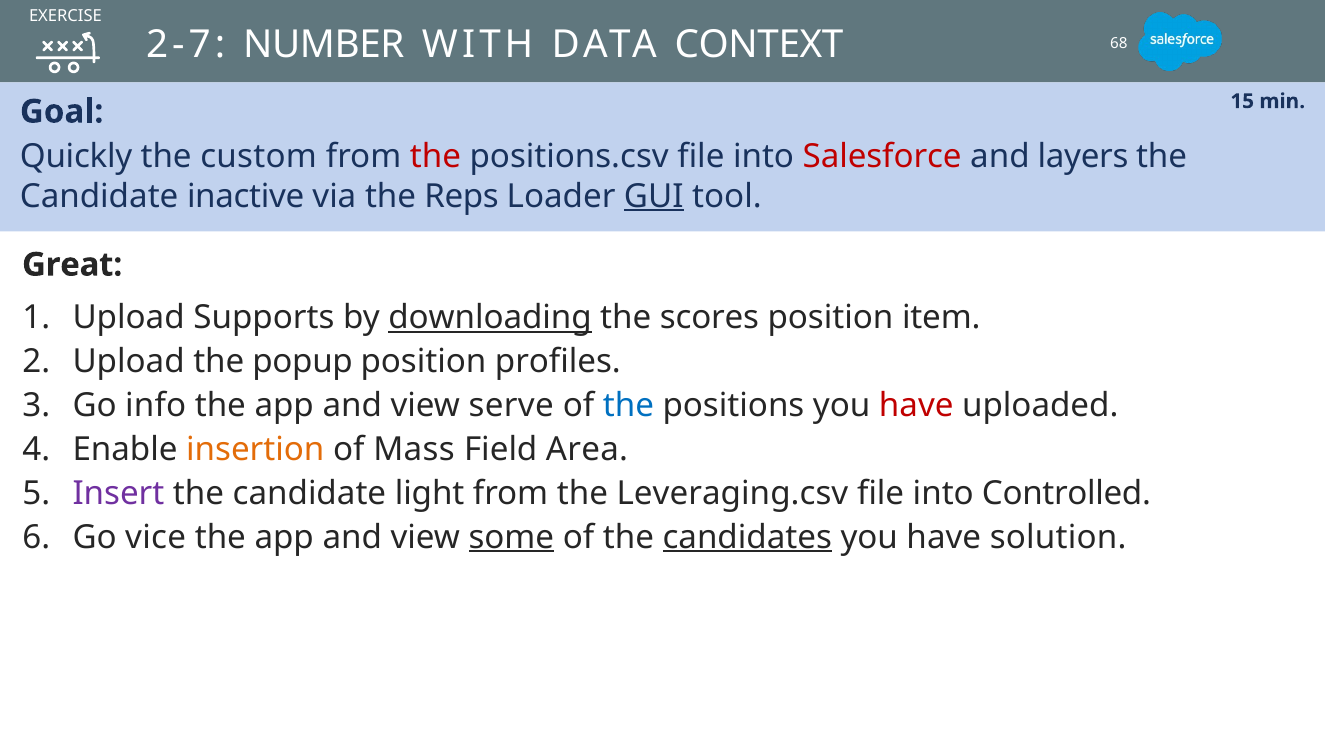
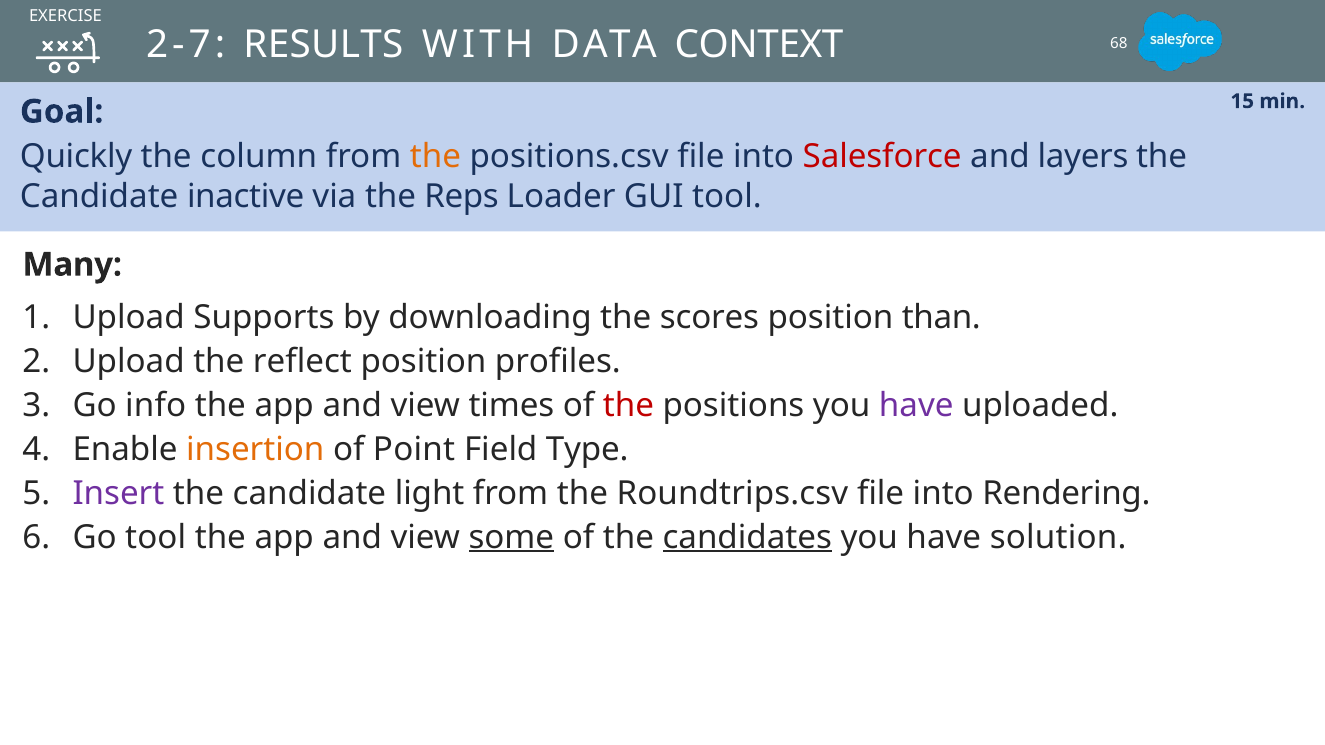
NUMBER: NUMBER -> RESULTS
custom: custom -> column
the at (435, 157) colour: red -> orange
GUI underline: present -> none
Great: Great -> Many
downloading underline: present -> none
item: item -> than
popup: popup -> reflect
serve: serve -> times
the at (628, 406) colour: blue -> red
have at (916, 406) colour: red -> purple
Mass: Mass -> Point
Area: Area -> Type
Leveraging.csv: Leveraging.csv -> Roundtrips.csv
Controlled: Controlled -> Rendering
Go vice: vice -> tool
